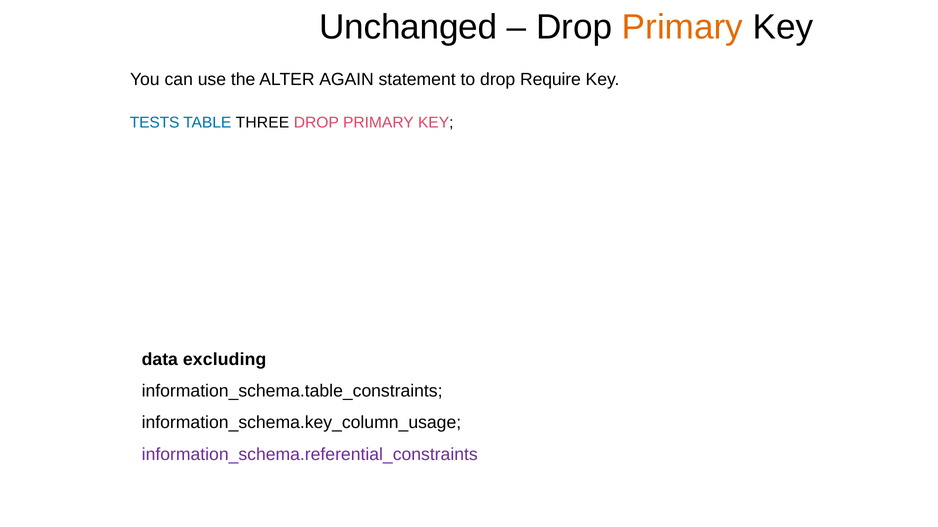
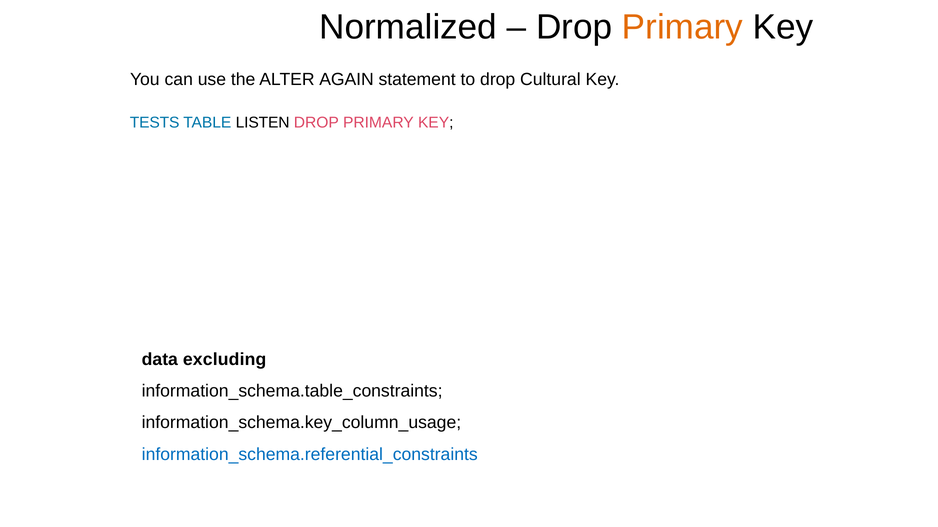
Unchanged: Unchanged -> Normalized
Require: Require -> Cultural
THREE: THREE -> LISTEN
information_schema.referential_constraints colour: purple -> blue
